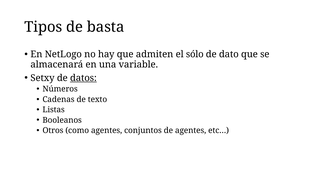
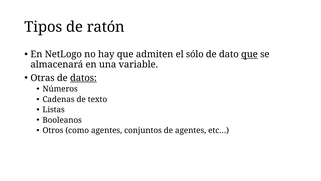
basta: basta -> ratón
que at (249, 54) underline: none -> present
Setxy: Setxy -> Otras
